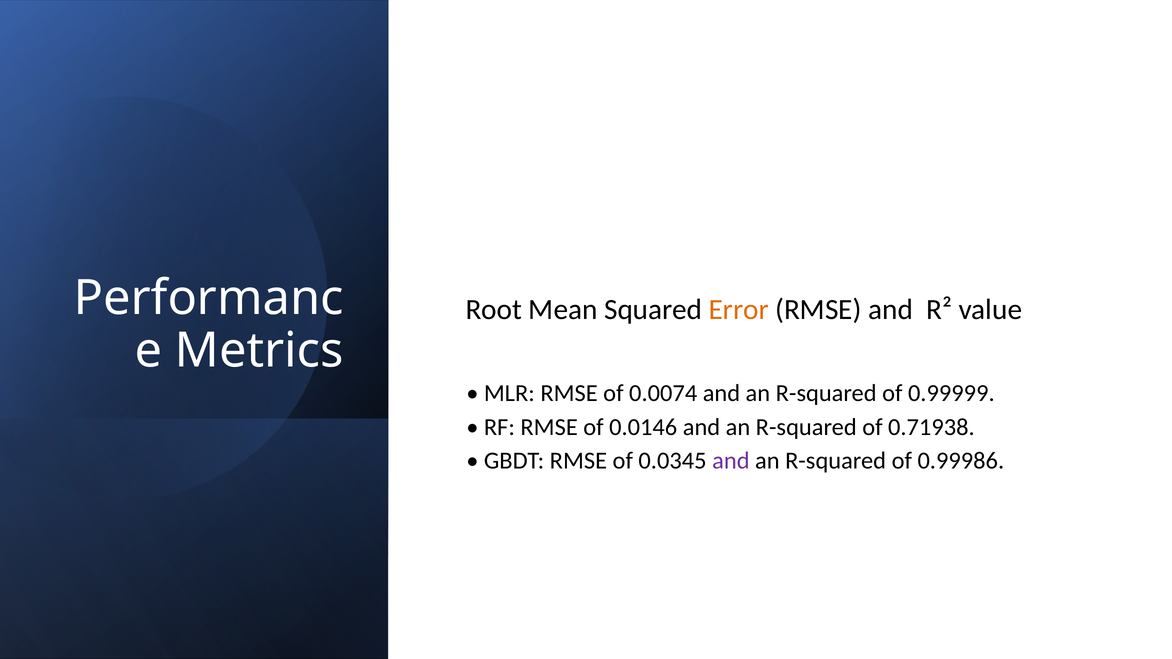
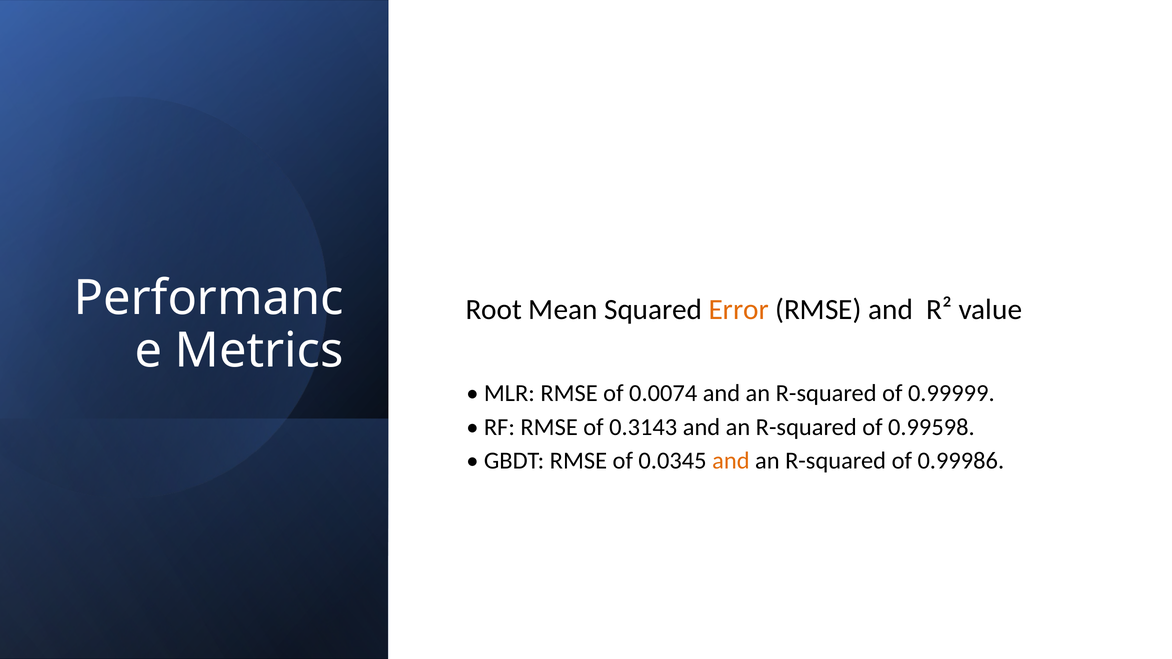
0.0146: 0.0146 -> 0.3143
0.71938: 0.71938 -> 0.99598
and at (731, 461) colour: purple -> orange
